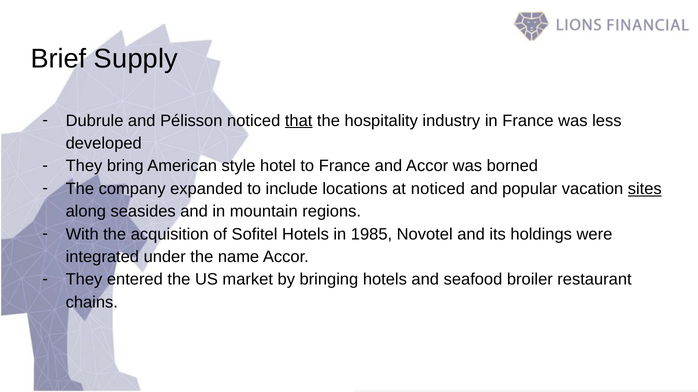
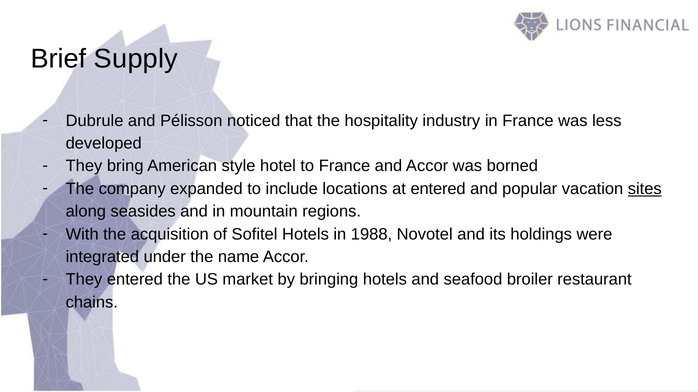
that underline: present -> none
at noticed: noticed -> entered
1985: 1985 -> 1988
